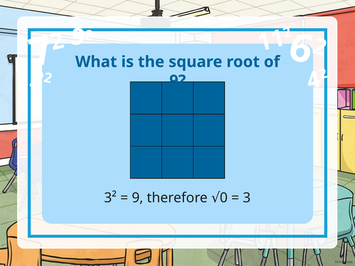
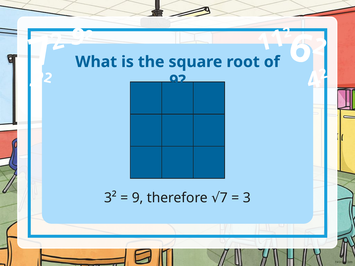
therefore 0: 0 -> 7
